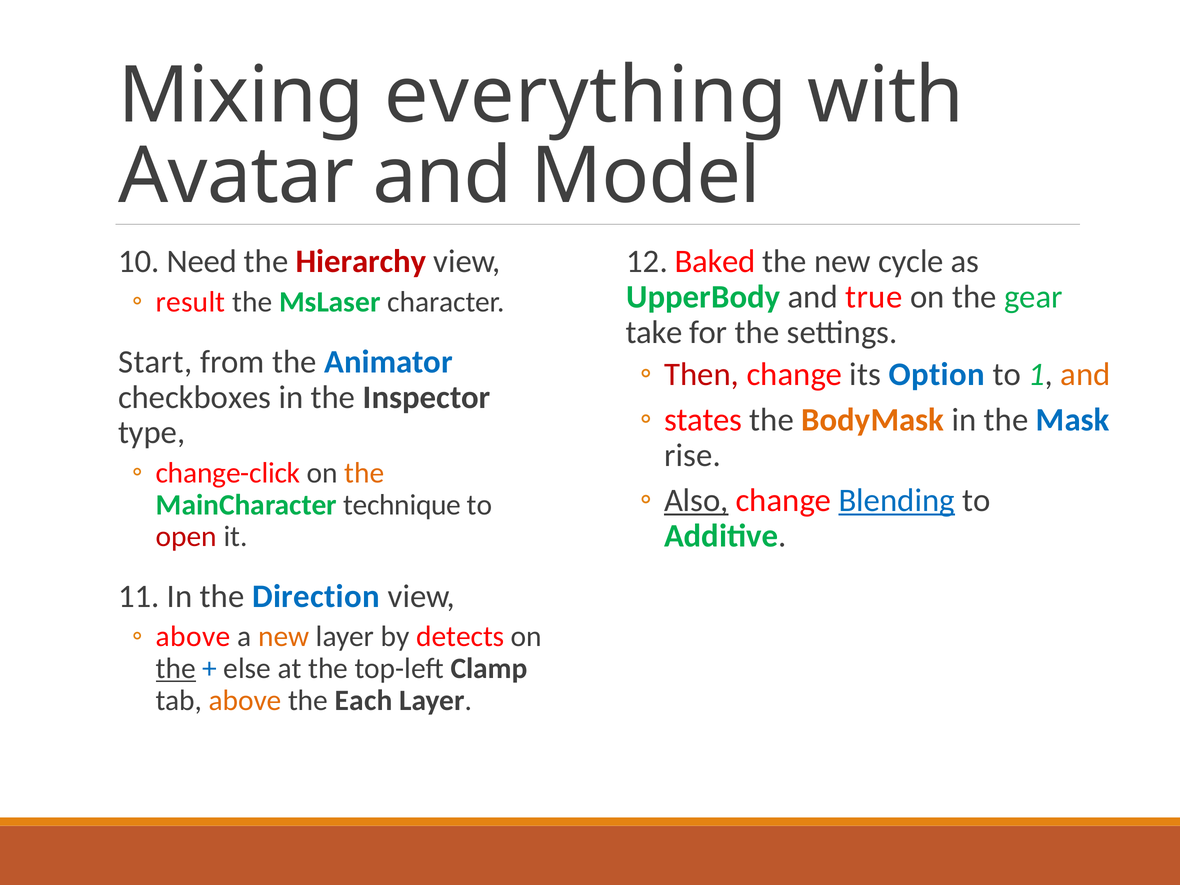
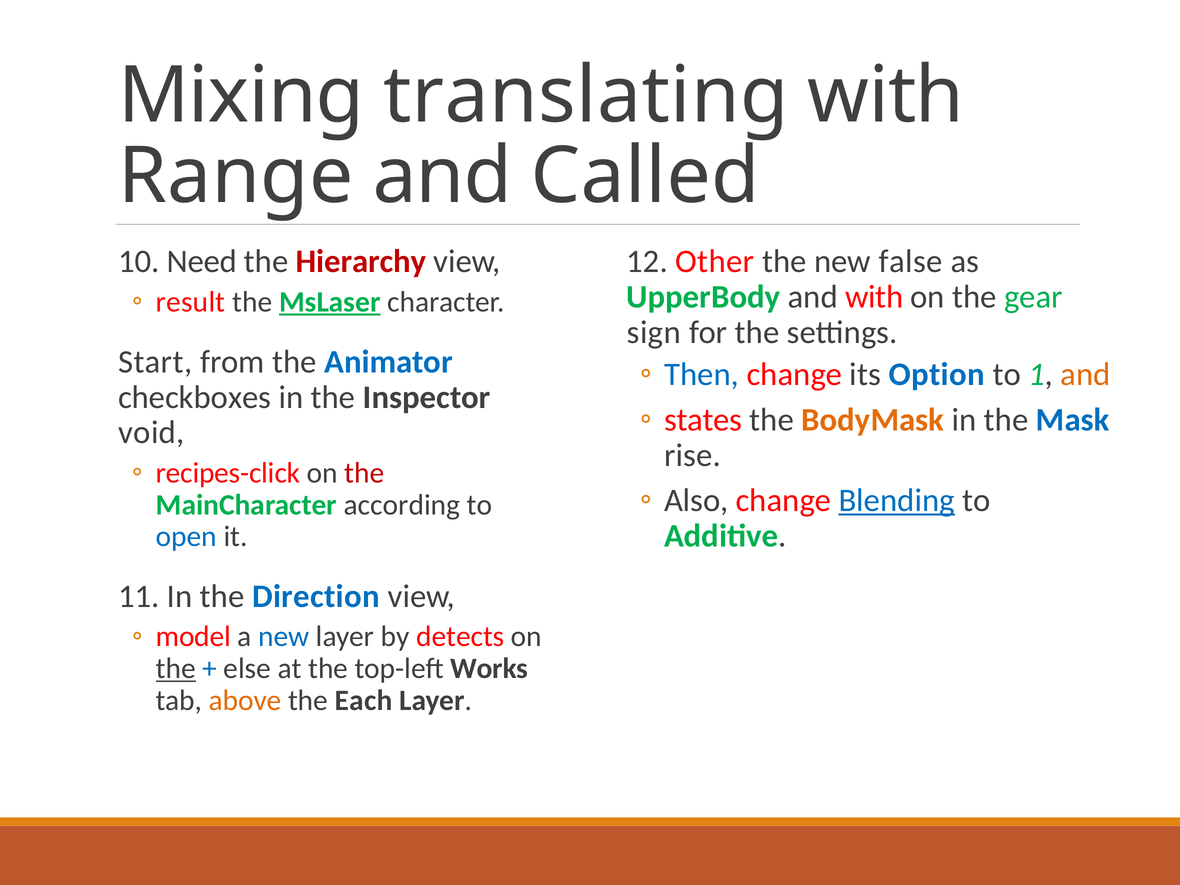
everything: everything -> translating
Avatar: Avatar -> Range
Model: Model -> Called
Baked: Baked -> Other
cycle: cycle -> false
and true: true -> with
MsLaser underline: none -> present
take: take -> sign
Then colour: red -> blue
type: type -> void
change-click: change-click -> recipes-click
the at (364, 473) colour: orange -> red
Also underline: present -> none
technique: technique -> according
open colour: red -> blue
above at (193, 637): above -> model
new at (284, 637) colour: orange -> blue
Clamp: Clamp -> Works
